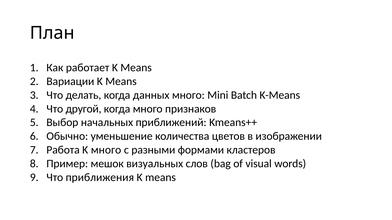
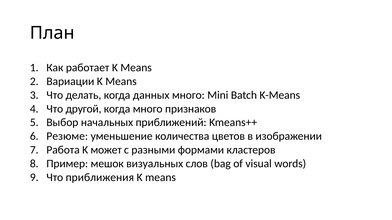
Обычно: Обычно -> Резюме
K много: много -> может
